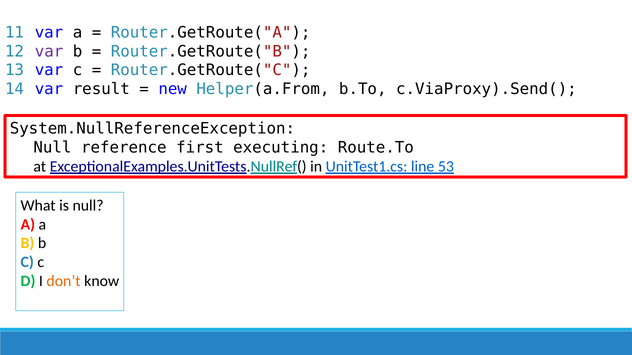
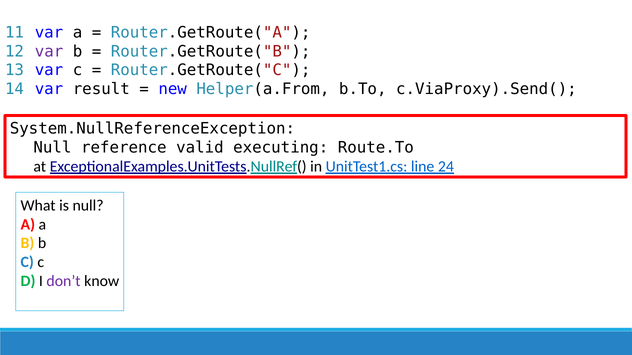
first: first -> valid
53: 53 -> 24
don’t colour: orange -> purple
